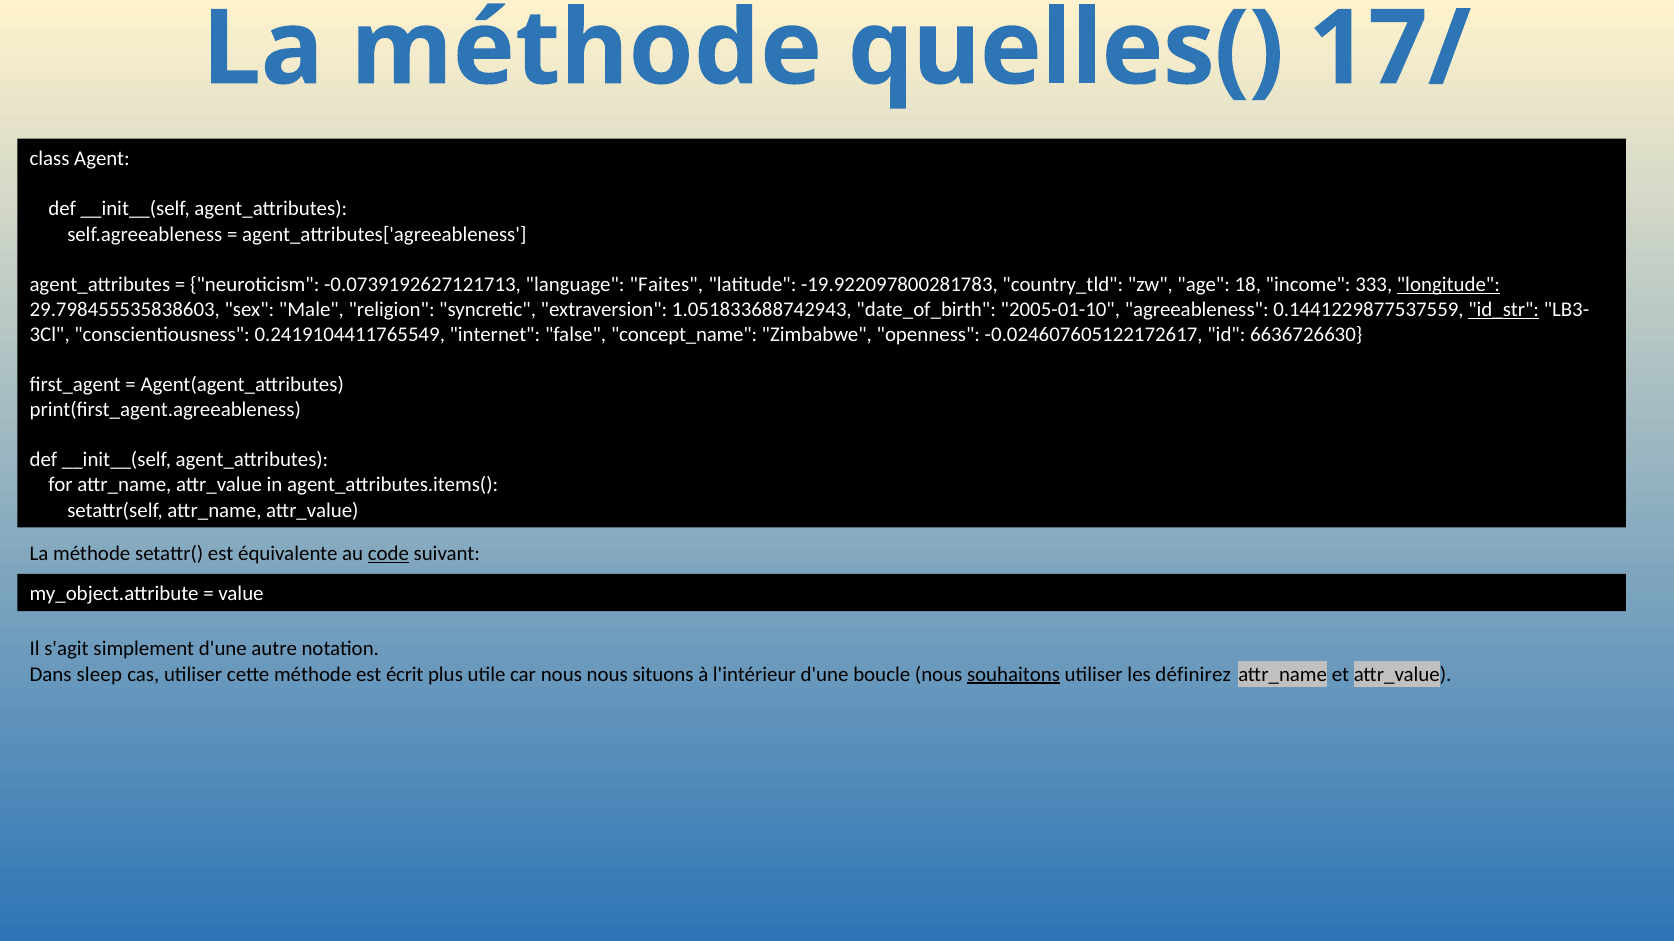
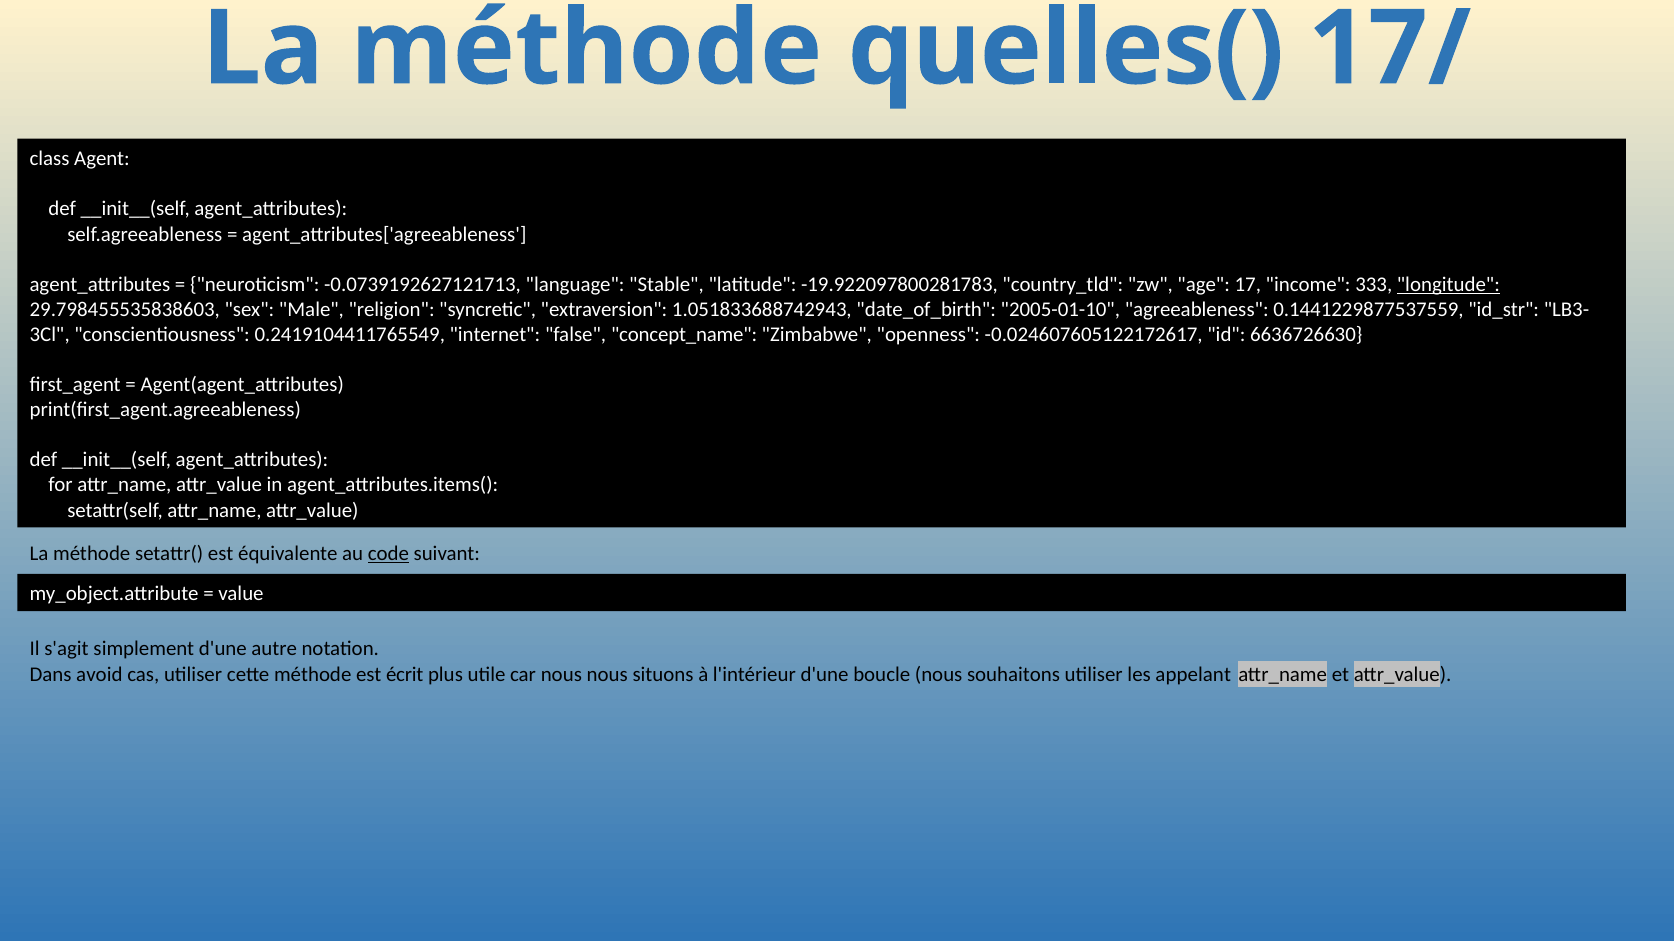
Faites: Faites -> Stable
18: 18 -> 17
id_str underline: present -> none
sleep: sleep -> avoid
souhaitons underline: present -> none
définirez: définirez -> appelant
